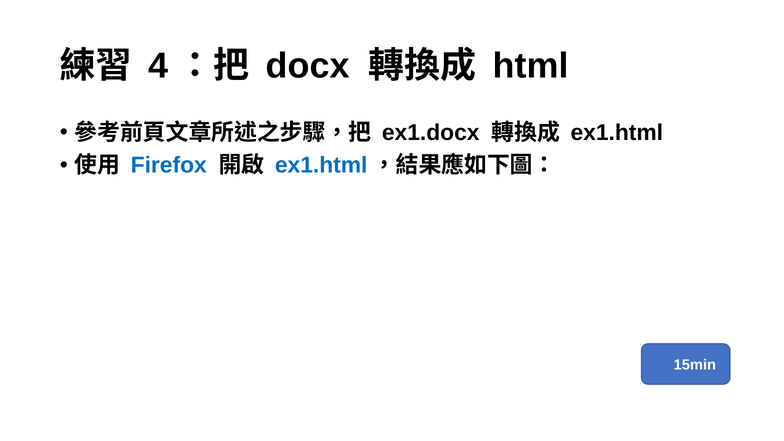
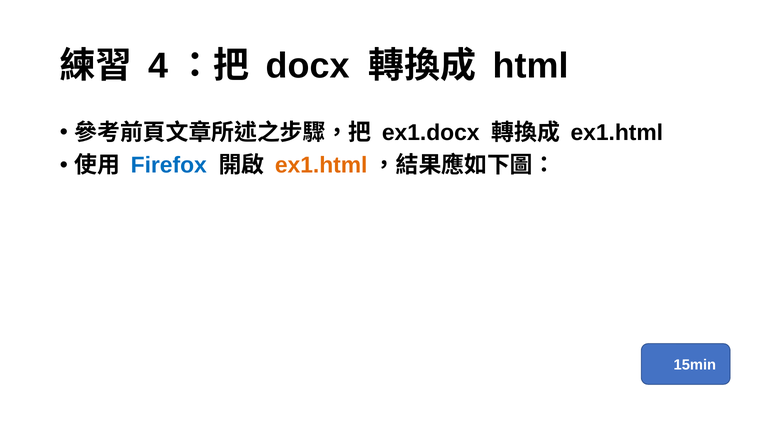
ex1.html at (321, 165) colour: blue -> orange
